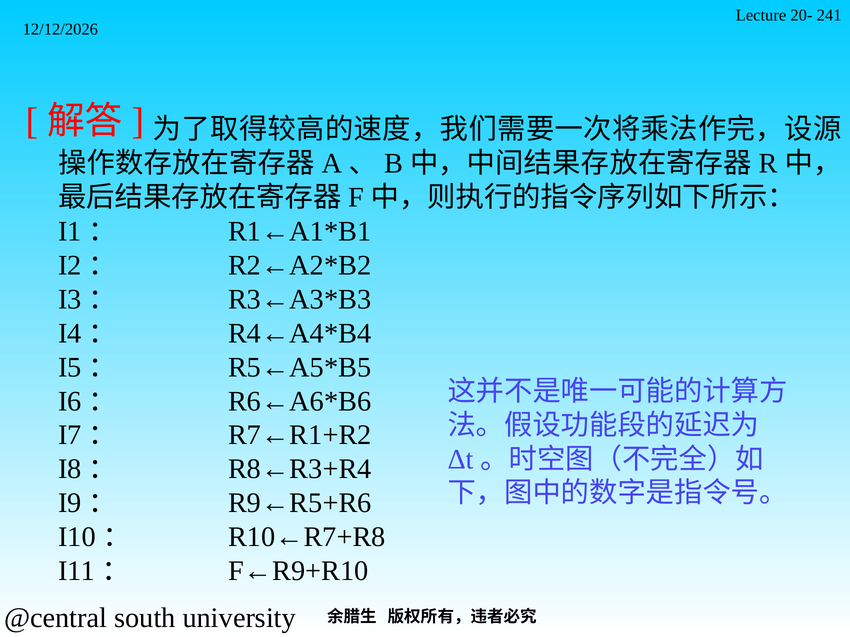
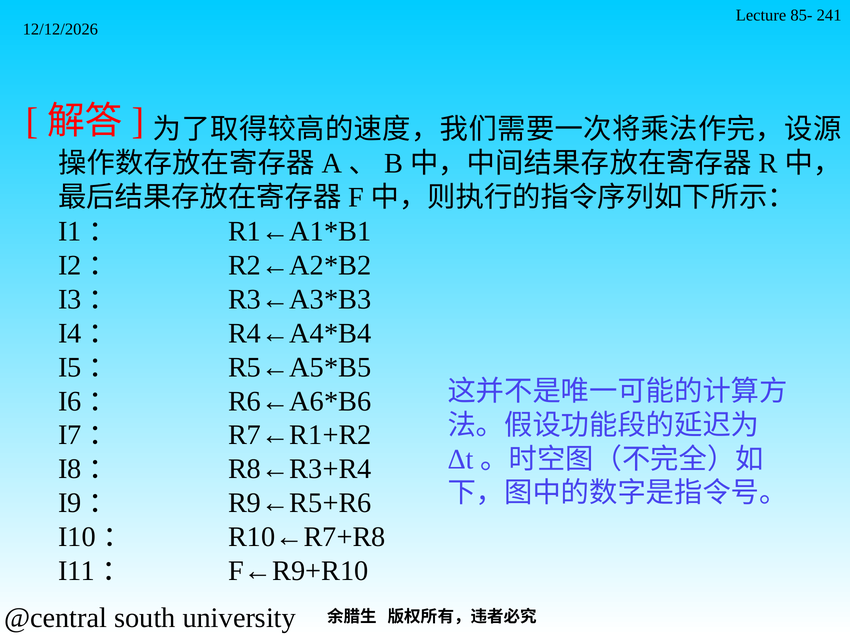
20-: 20- -> 85-
